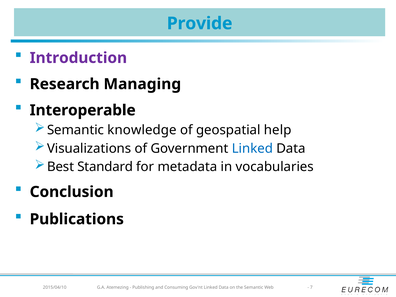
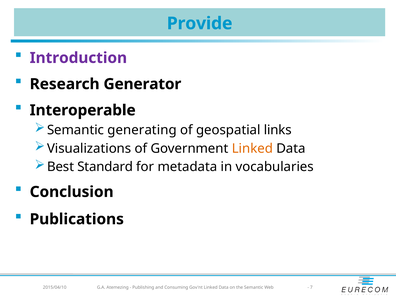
Managing: Managing -> Generator
knowledge: knowledge -> generating
help: help -> links
Linked at (252, 148) colour: blue -> orange
